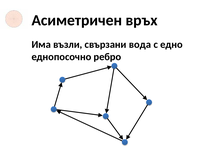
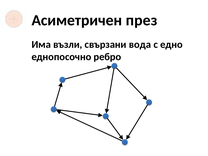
връх: връх -> през
